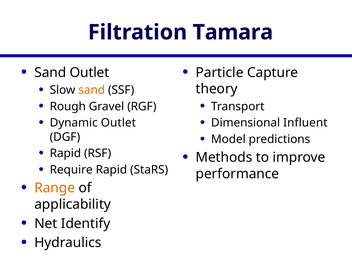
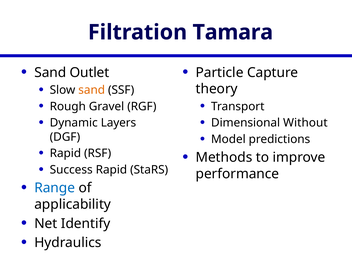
Dynamic Outlet: Outlet -> Layers
Influent: Influent -> Without
Require: Require -> Success
Range colour: orange -> blue
